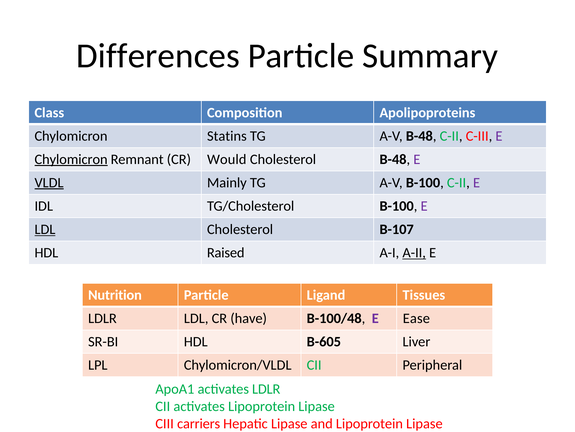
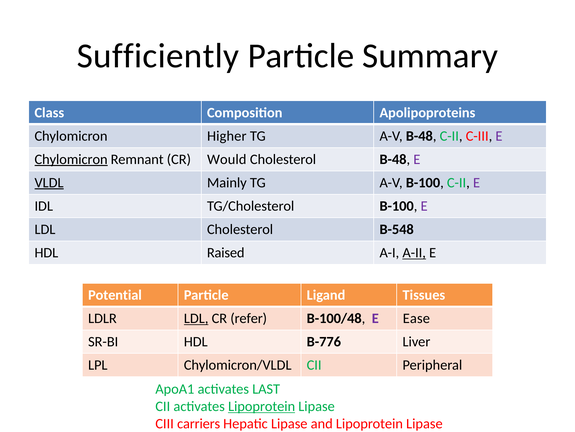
Differences: Differences -> Sufficiently
Statins: Statins -> Higher
LDL at (45, 229) underline: present -> none
B-107: B-107 -> B-548
Nutrition: Nutrition -> Potential
LDL at (196, 318) underline: none -> present
have: have -> refer
B-605: B-605 -> B-776
activates LDLR: LDLR -> LAST
Lipoprotein at (262, 406) underline: none -> present
